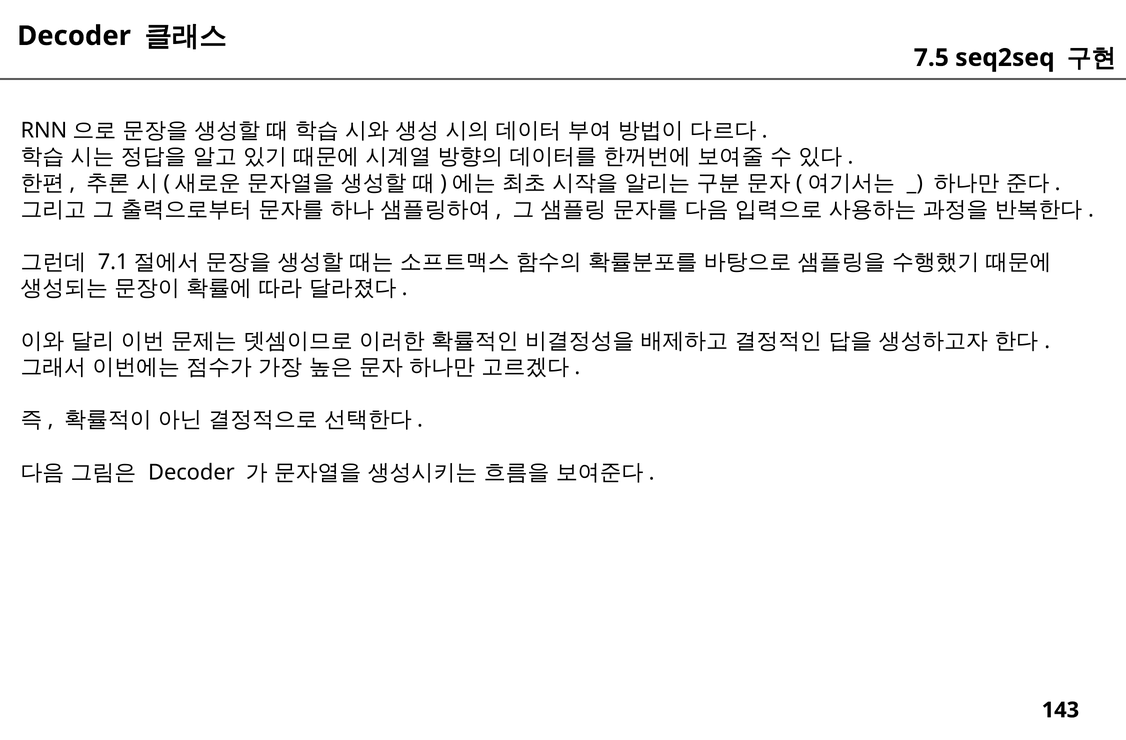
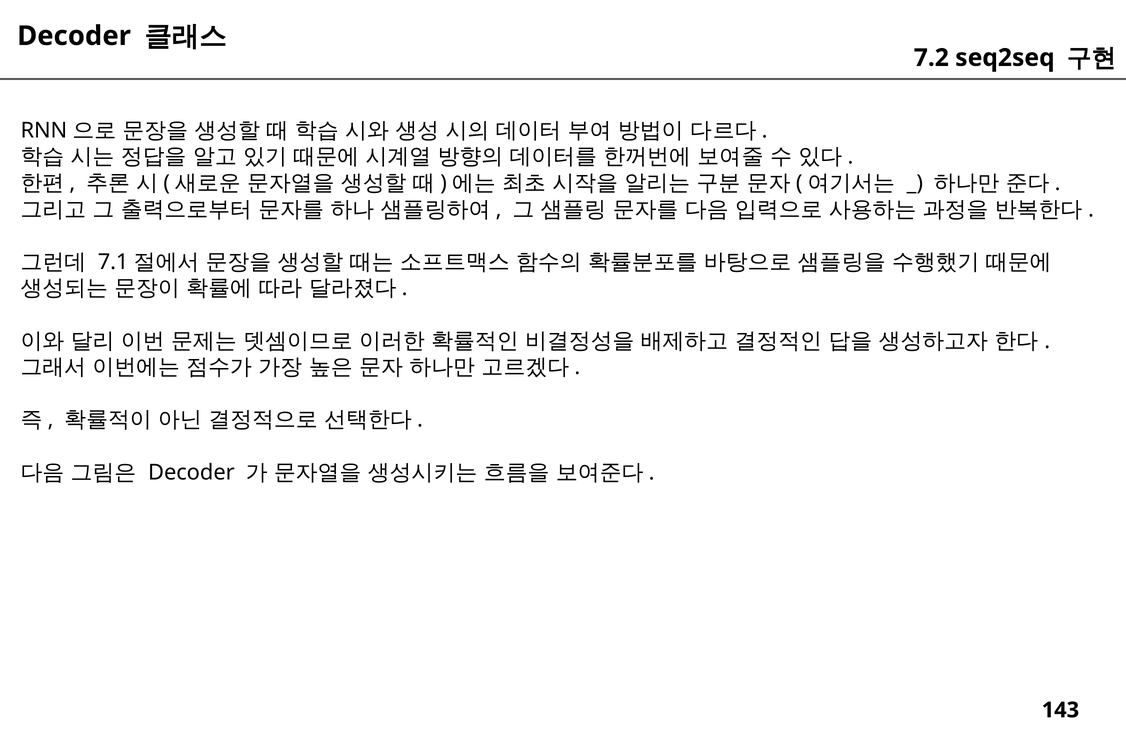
7.5: 7.5 -> 7.2
